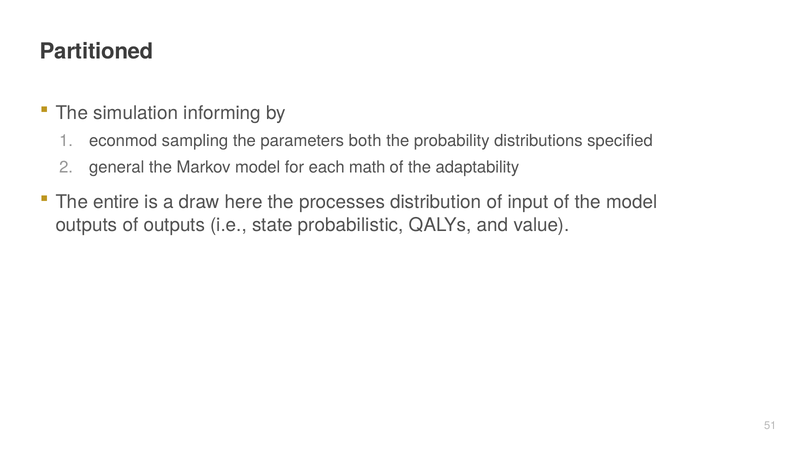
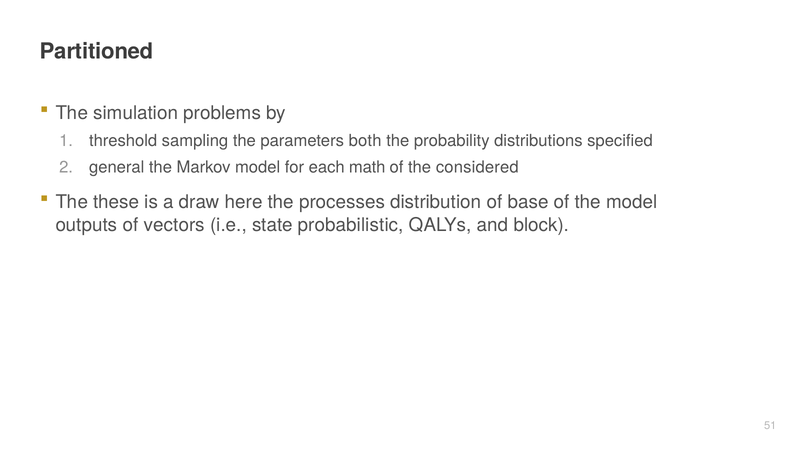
informing: informing -> problems
econmod: econmod -> threshold
adaptability: adaptability -> considered
entire: entire -> these
input: input -> base
of outputs: outputs -> vectors
value: value -> block
